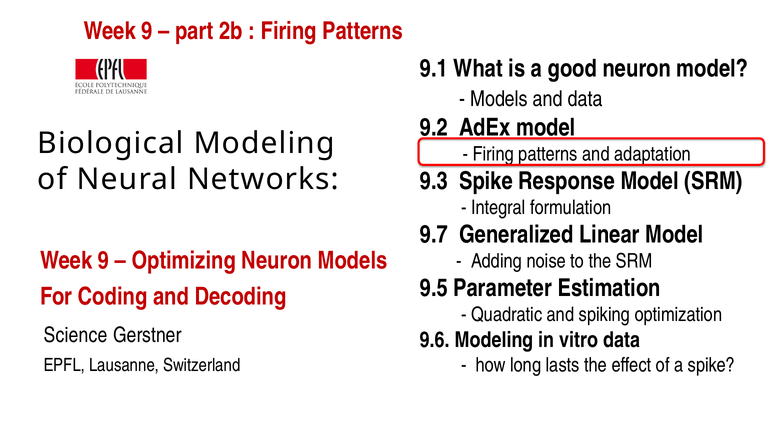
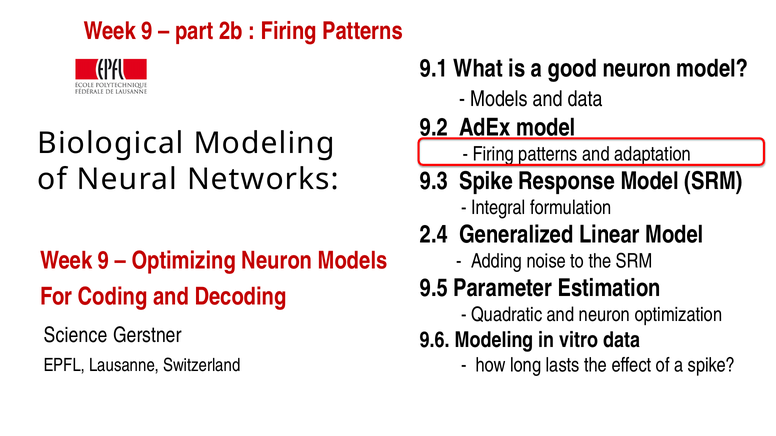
9.7: 9.7 -> 2.4
and spiking: spiking -> neuron
